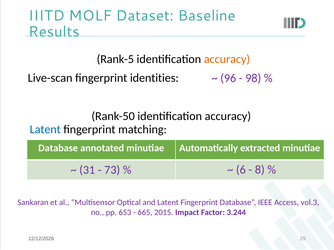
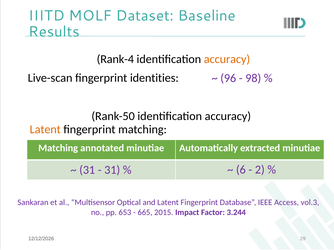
Rank-5: Rank-5 -> Rank-4
Latent at (45, 130) colour: blue -> orange
Database at (58, 148): Database -> Matching
73 at (112, 170): 73 -> 31
8: 8 -> 2
